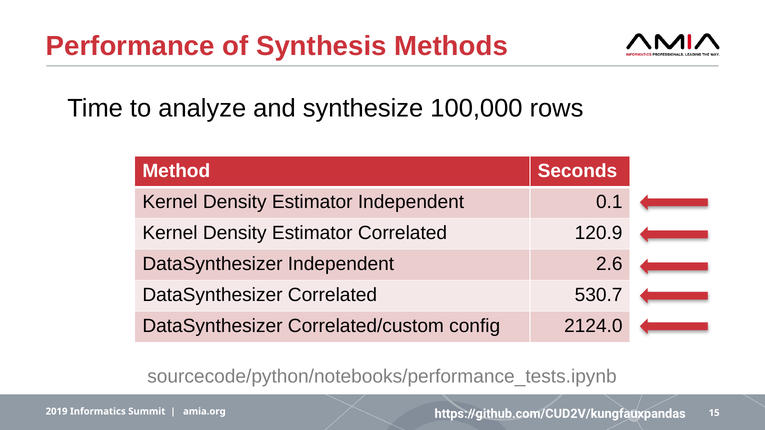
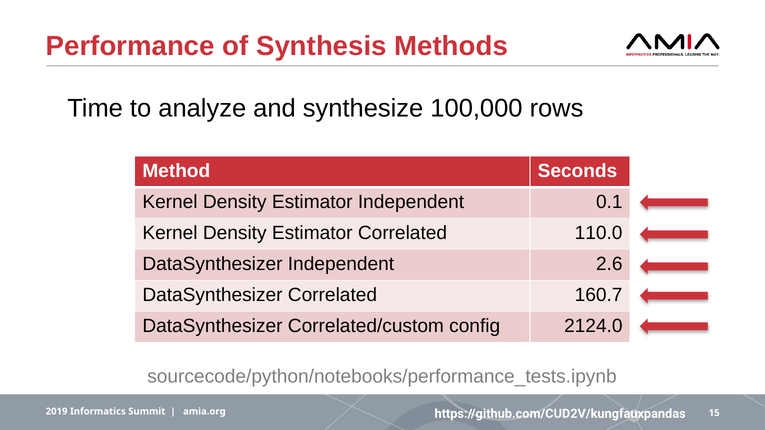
120.9: 120.9 -> 110.0
530.7: 530.7 -> 160.7
